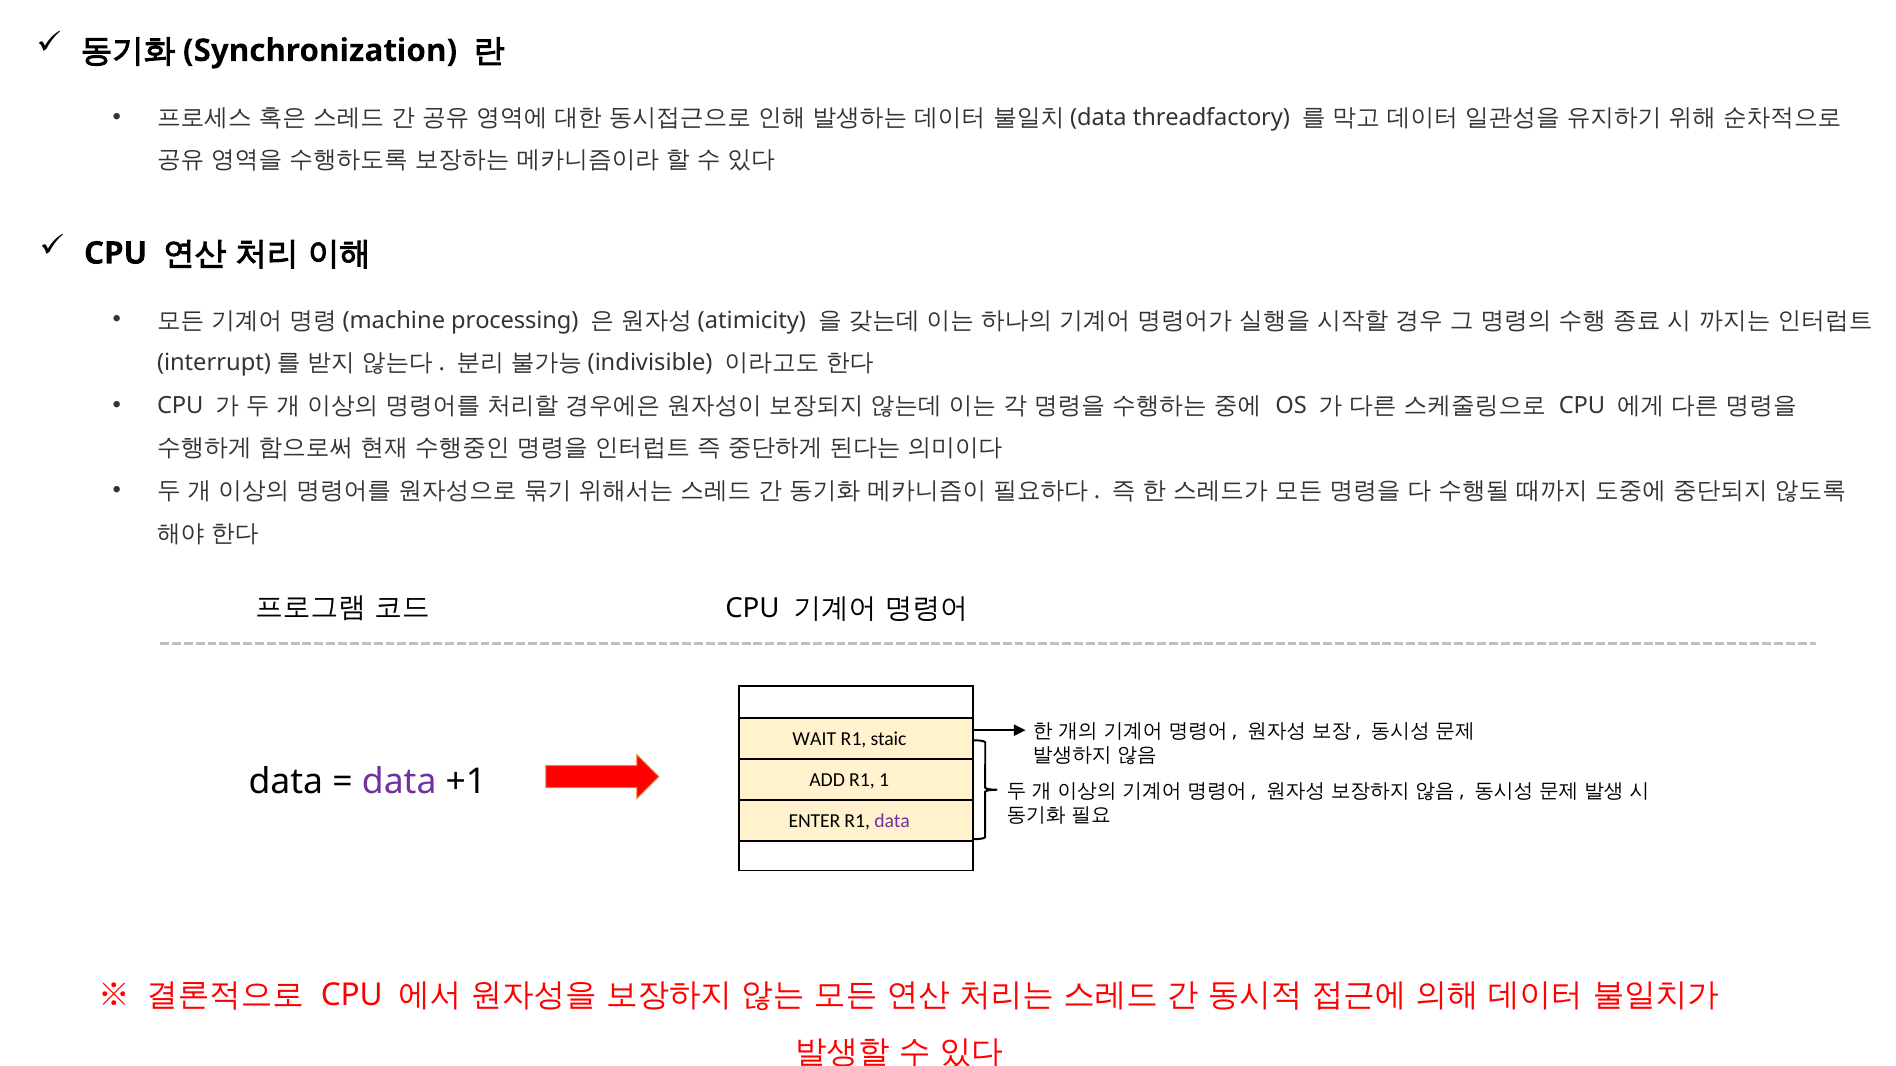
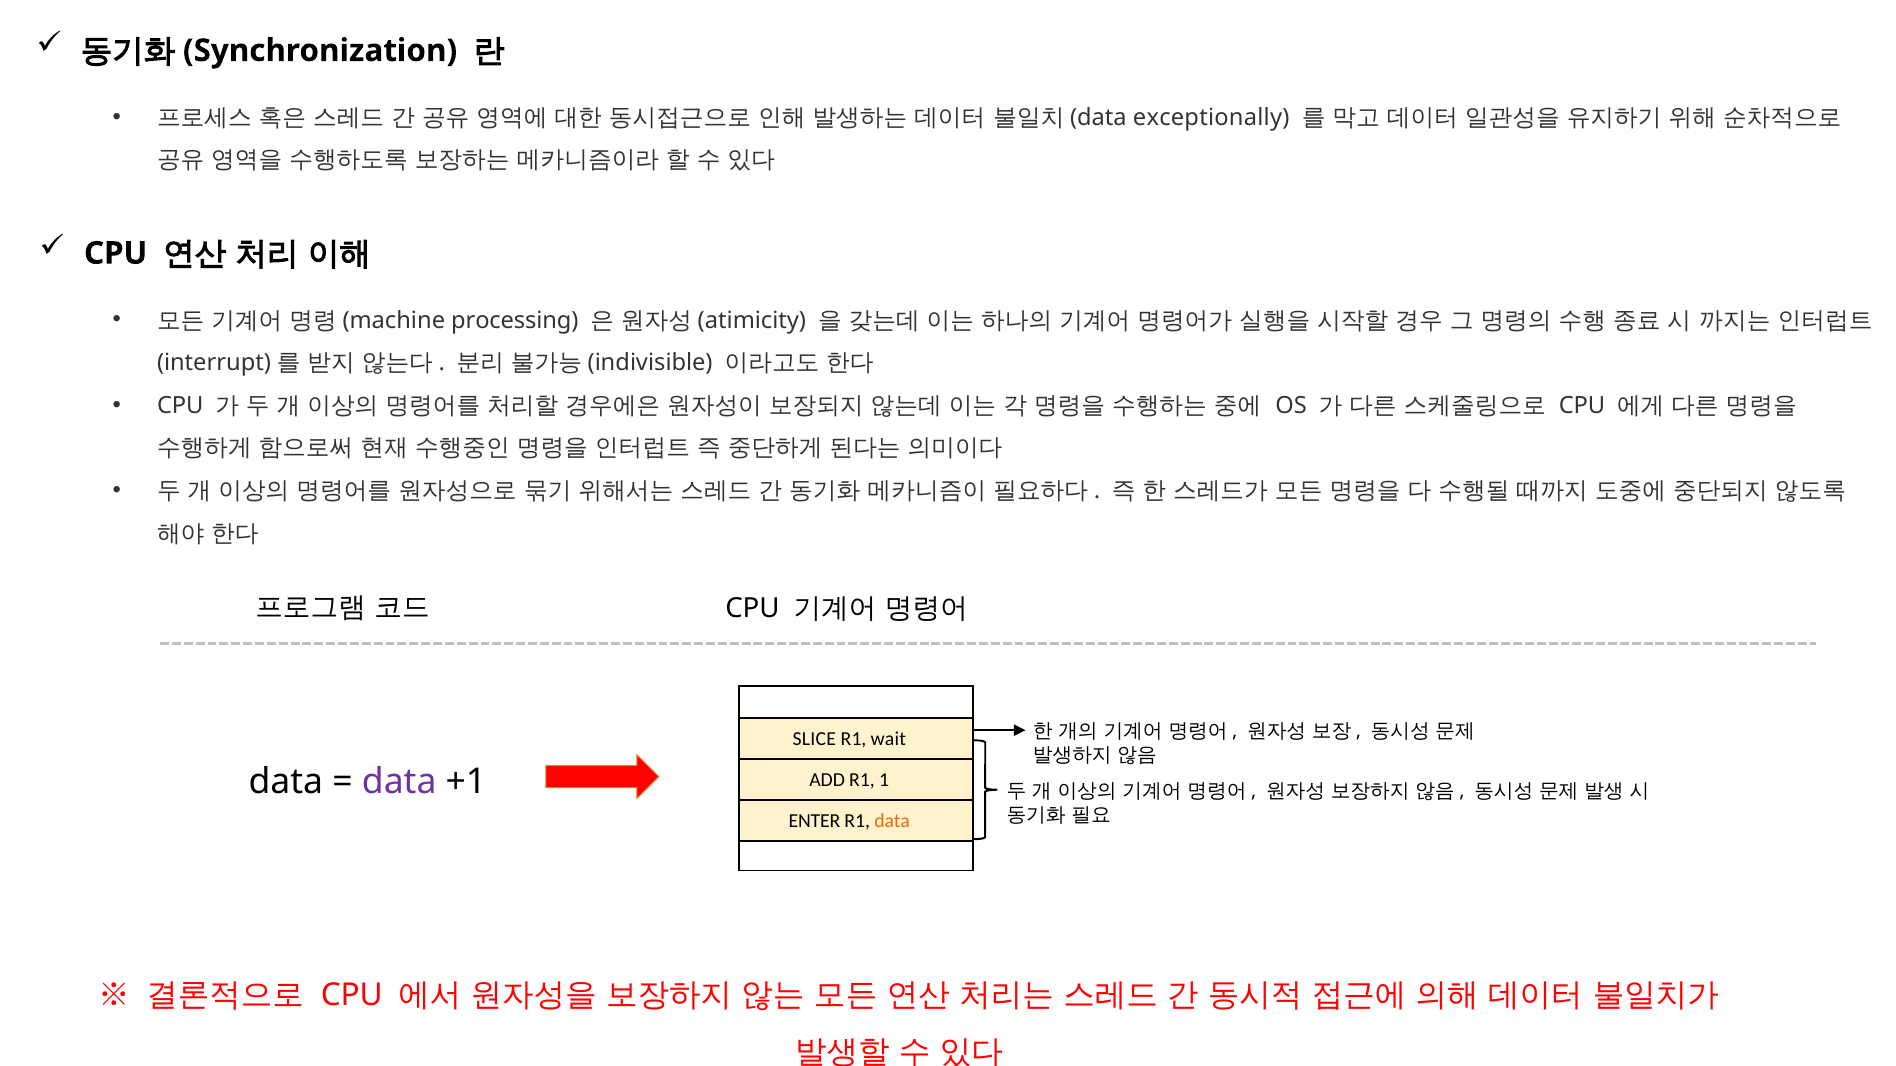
threadfactory: threadfactory -> exceptionally
WAIT: WAIT -> SLICE
staic: staic -> wait
data at (892, 822) colour: purple -> orange
